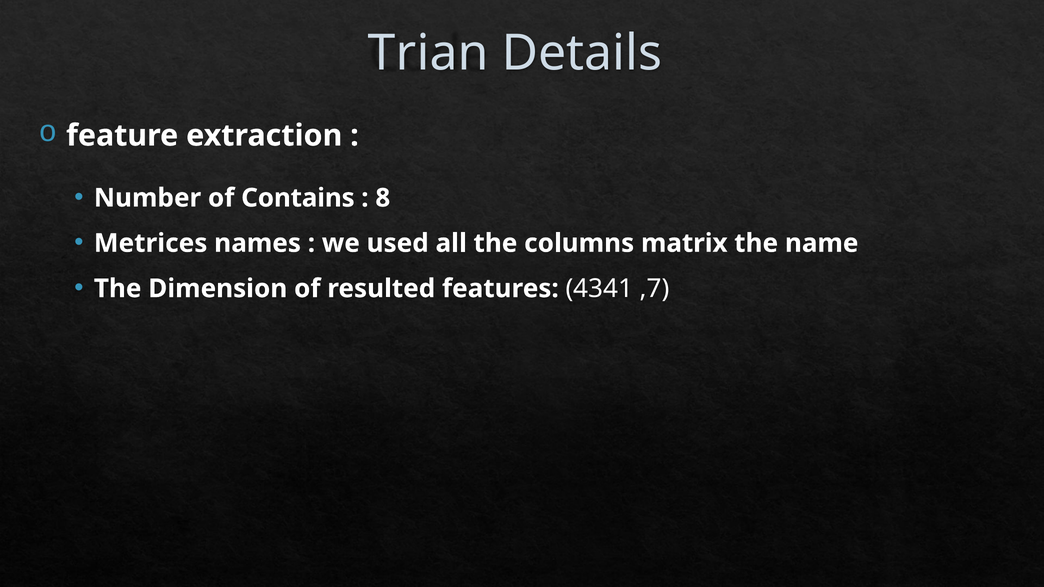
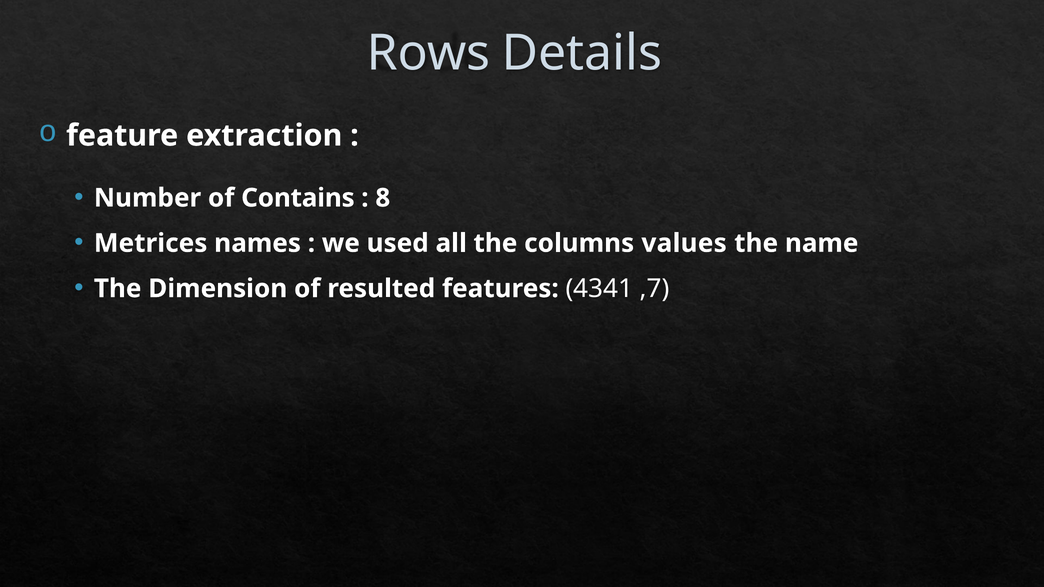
Trian: Trian -> Rows
matrix: matrix -> values
